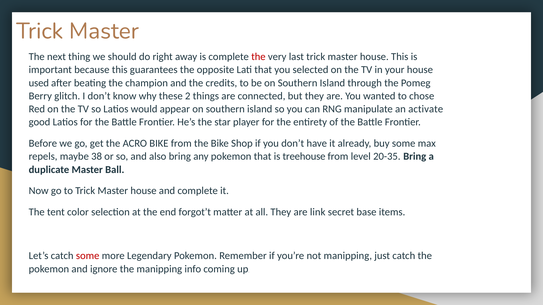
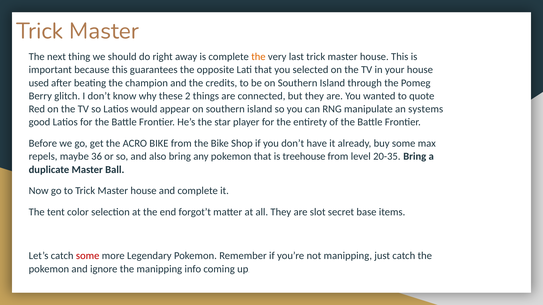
the at (258, 57) colour: red -> orange
chose: chose -> quote
activate: activate -> systems
38: 38 -> 36
link: link -> slot
